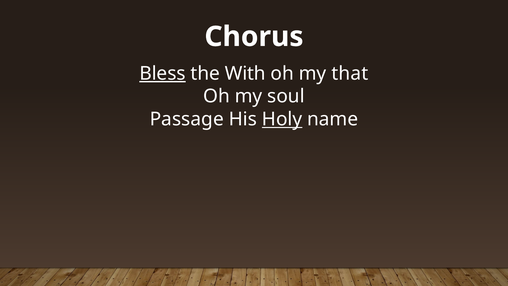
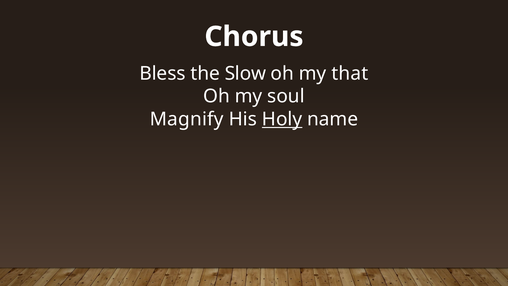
Bless underline: present -> none
With: With -> Slow
Passage: Passage -> Magnify
